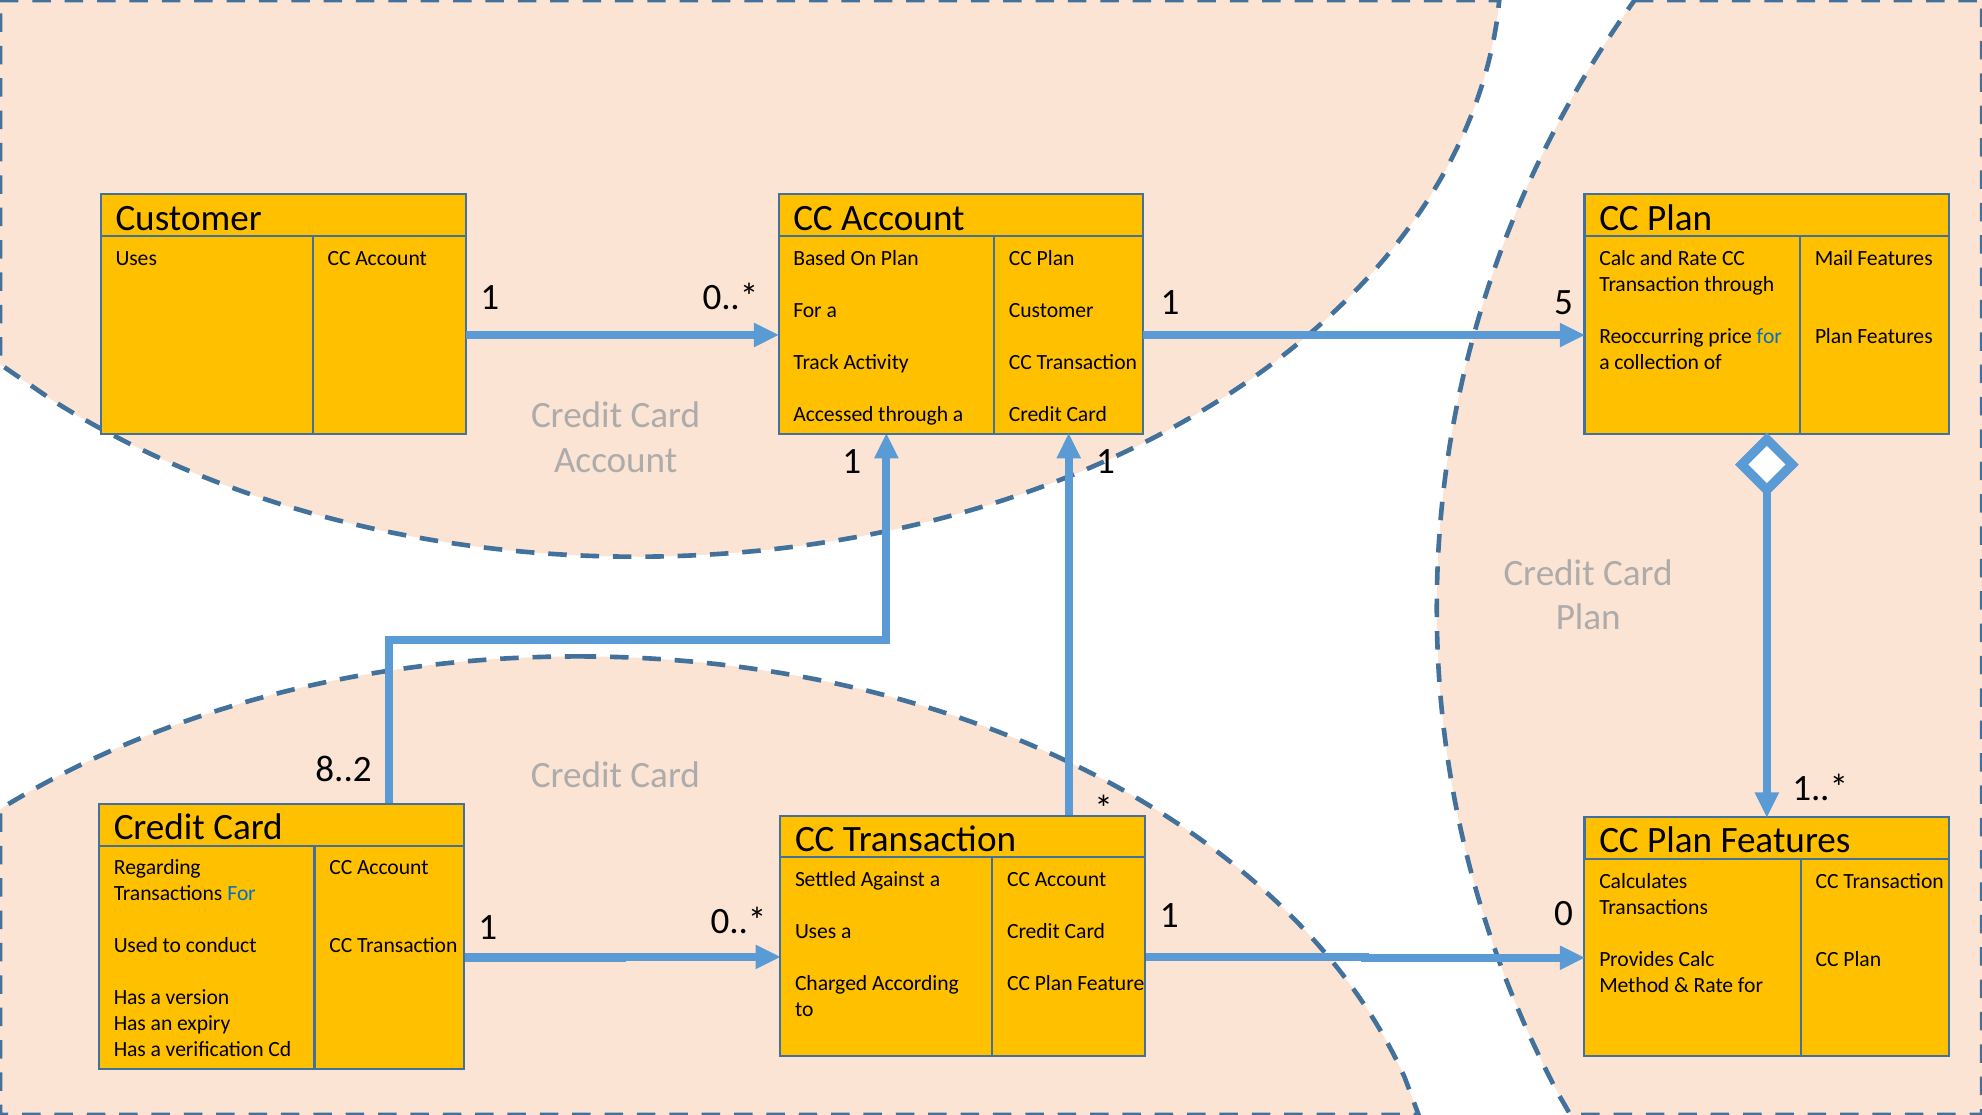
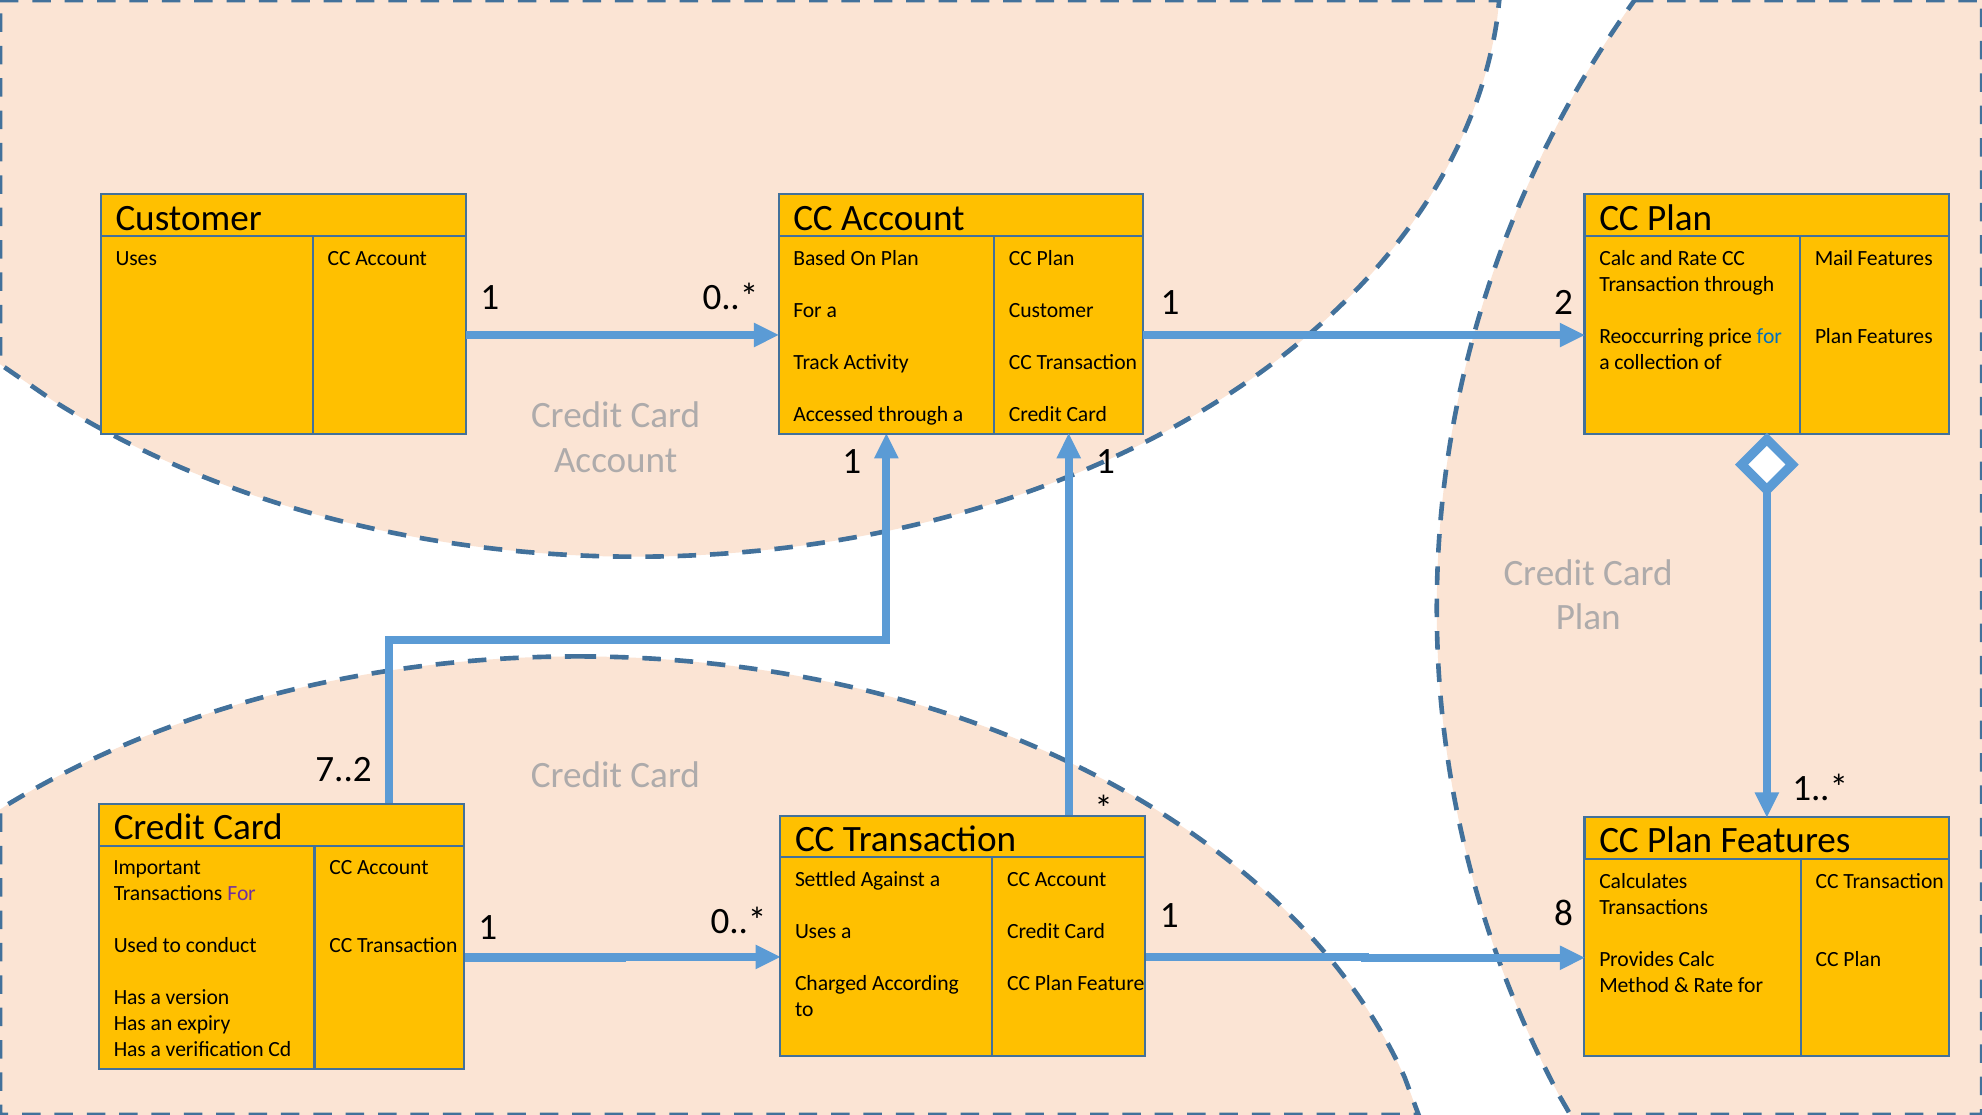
5: 5 -> 2
8..2: 8..2 -> 7..2
Regarding: Regarding -> Important
For at (242, 894) colour: blue -> purple
0: 0 -> 8
